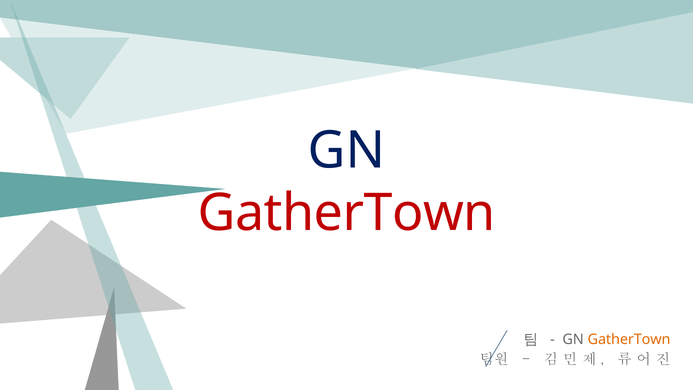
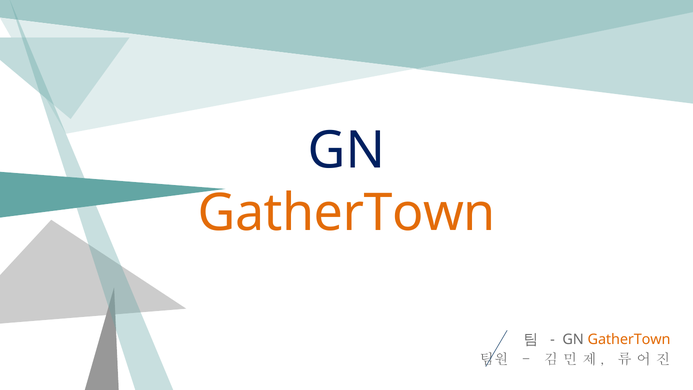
GatherTown at (347, 213) colour: red -> orange
